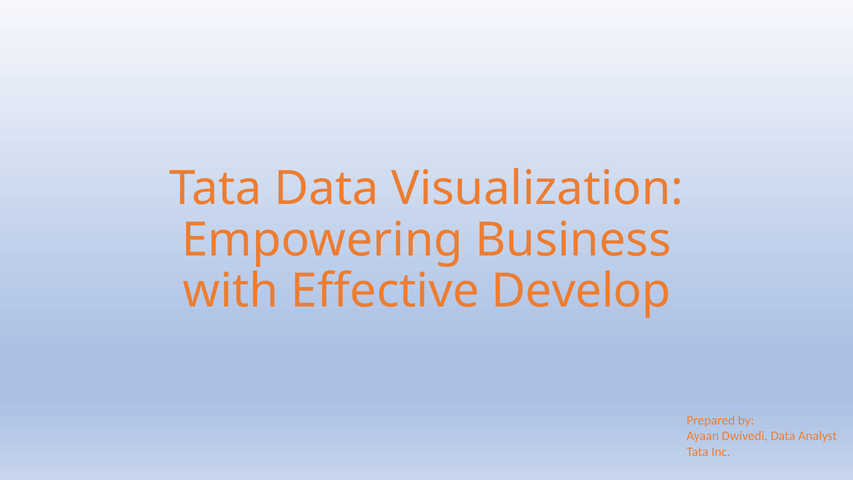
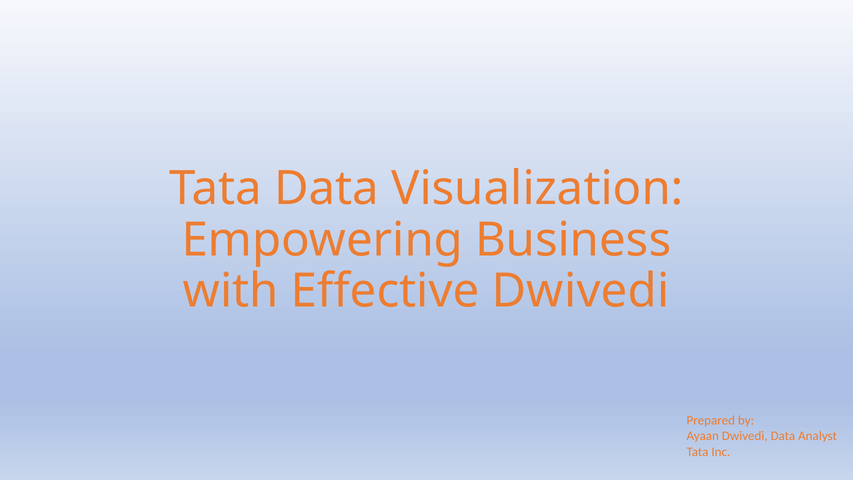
Effective Develop: Develop -> Dwivedi
